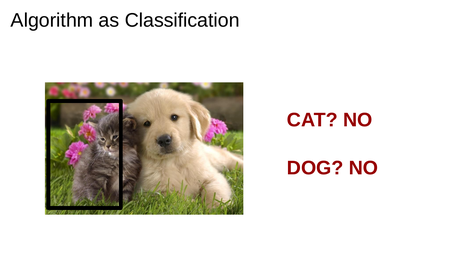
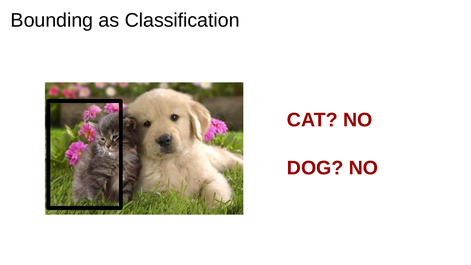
Algorithm: Algorithm -> Bounding
